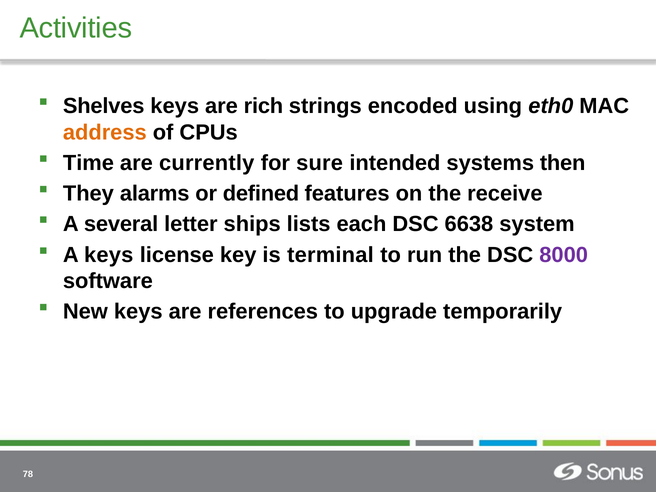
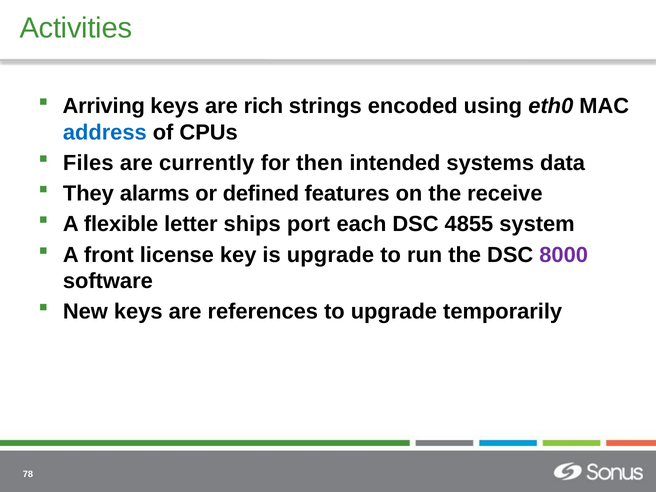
Shelves: Shelves -> Arriving
address colour: orange -> blue
Time: Time -> Files
sure: sure -> then
then: then -> data
several: several -> flexible
lists: lists -> port
6638: 6638 -> 4855
A keys: keys -> front
is terminal: terminal -> upgrade
